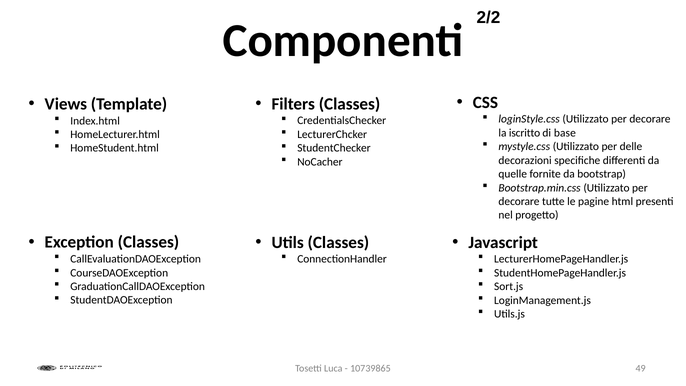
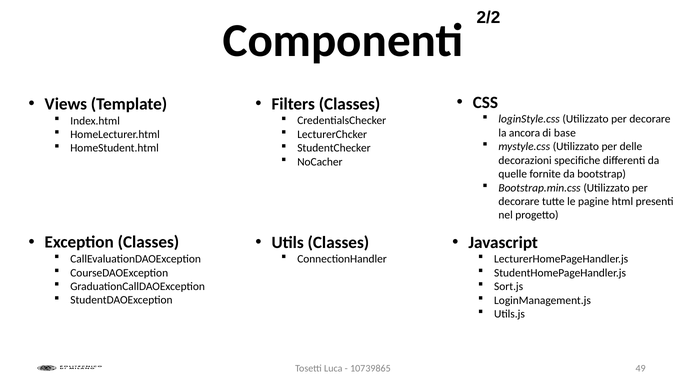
iscritto: iscritto -> ancora
